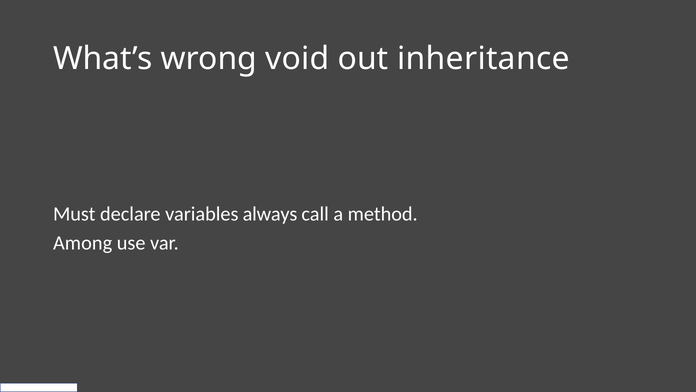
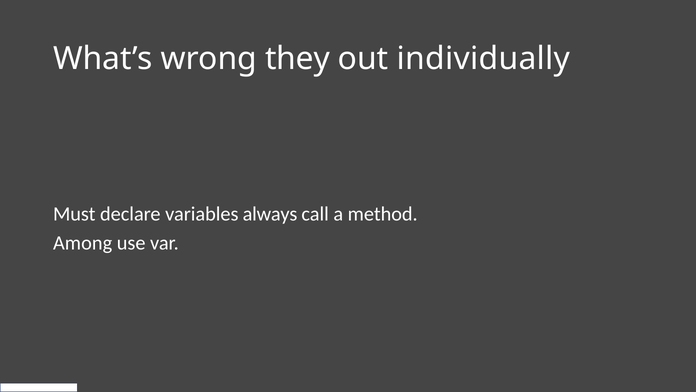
void: void -> they
inheritance: inheritance -> individually
